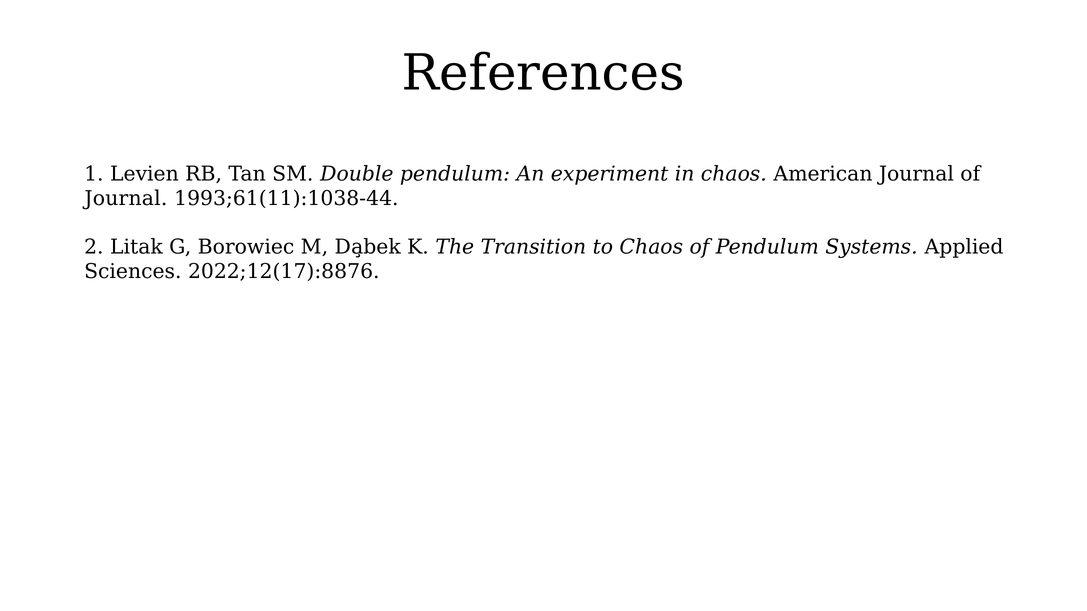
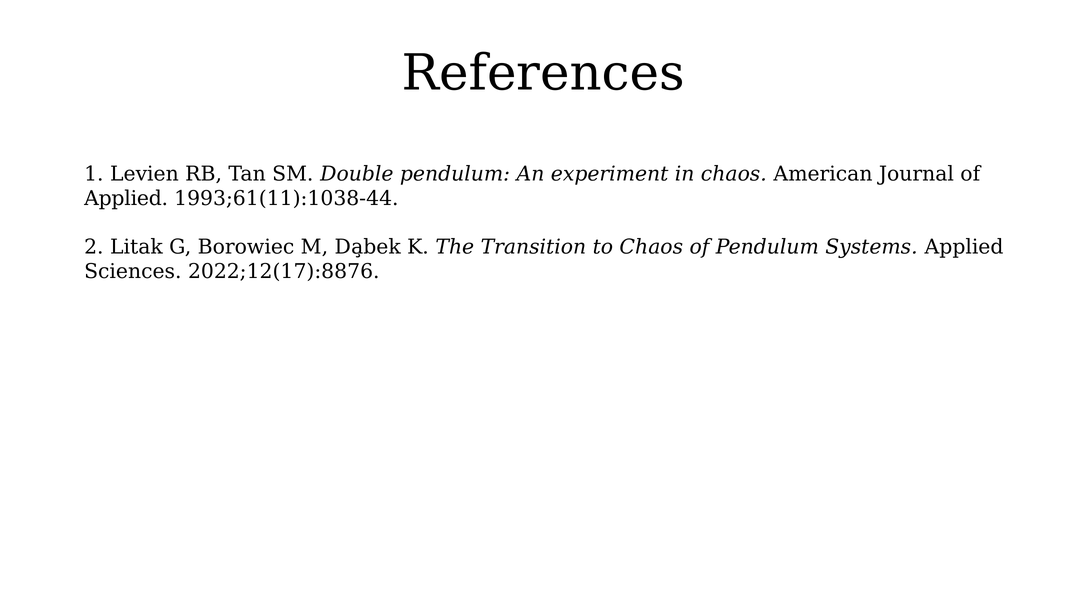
Journal at (126, 198): Journal -> Applied
